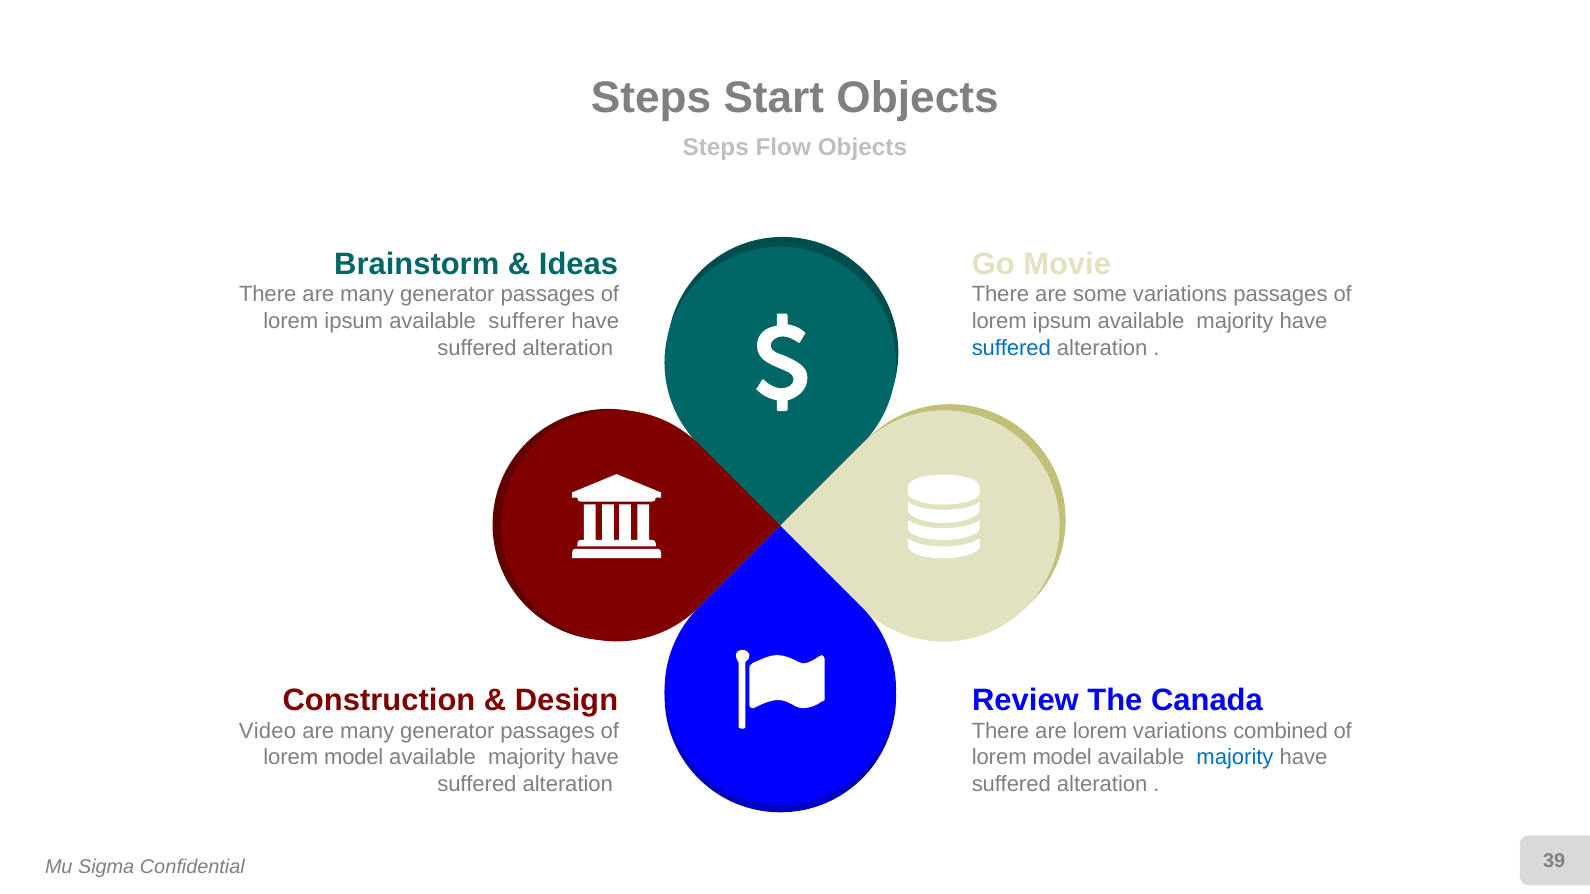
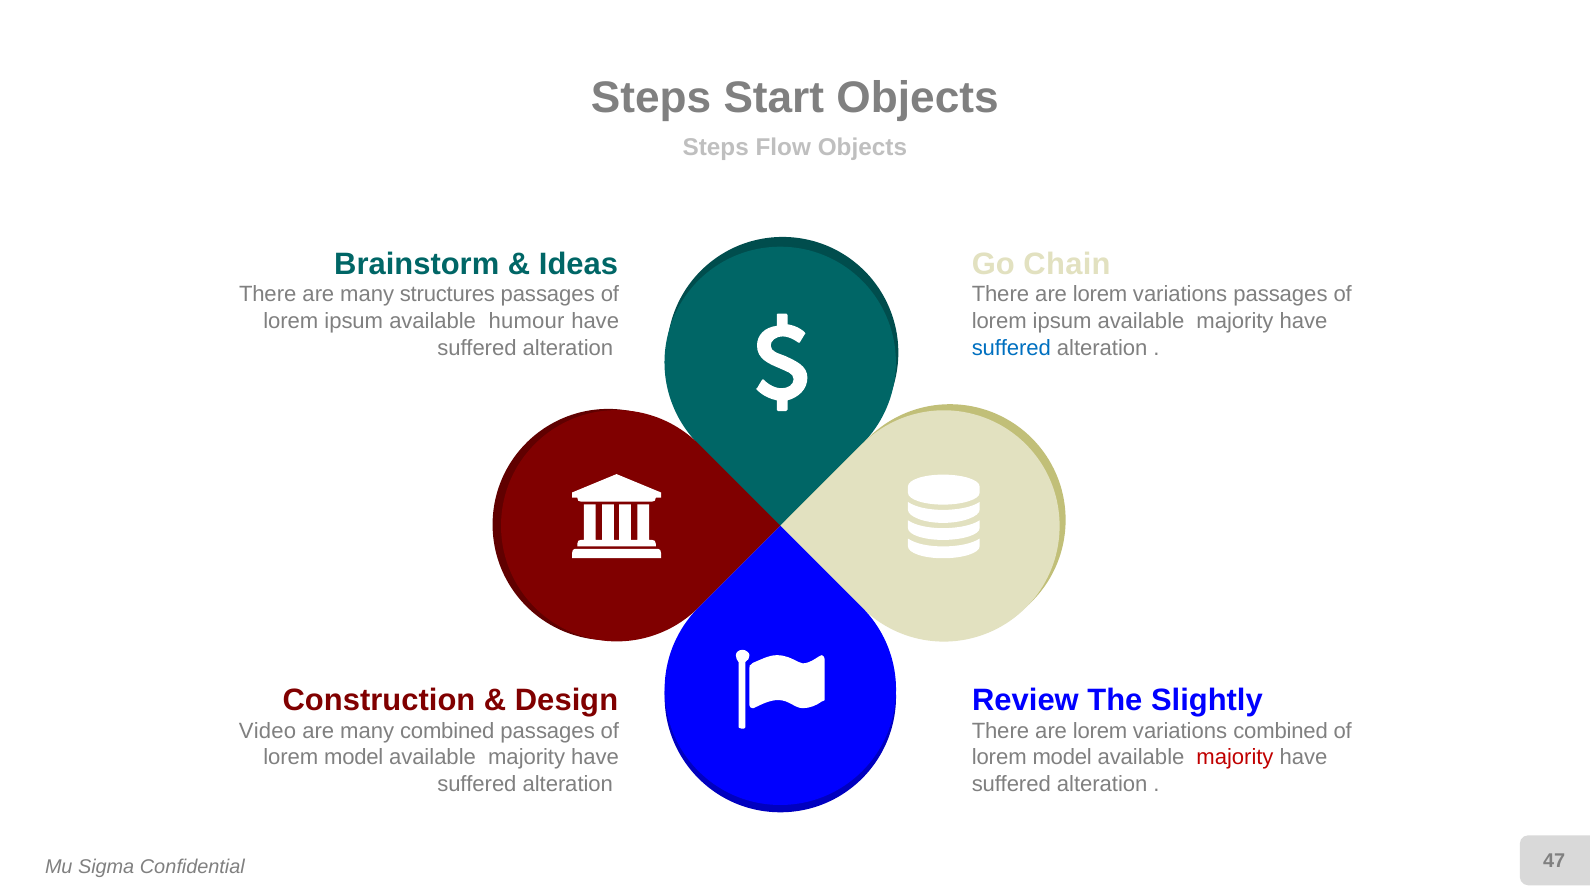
Movie: Movie -> Chain
There are many generator: generator -> structures
some at (1100, 295): some -> lorem
sufferer: sufferer -> humour
Canada: Canada -> Slightly
generator at (447, 731): generator -> combined
majority at (1235, 758) colour: blue -> red
39: 39 -> 47
